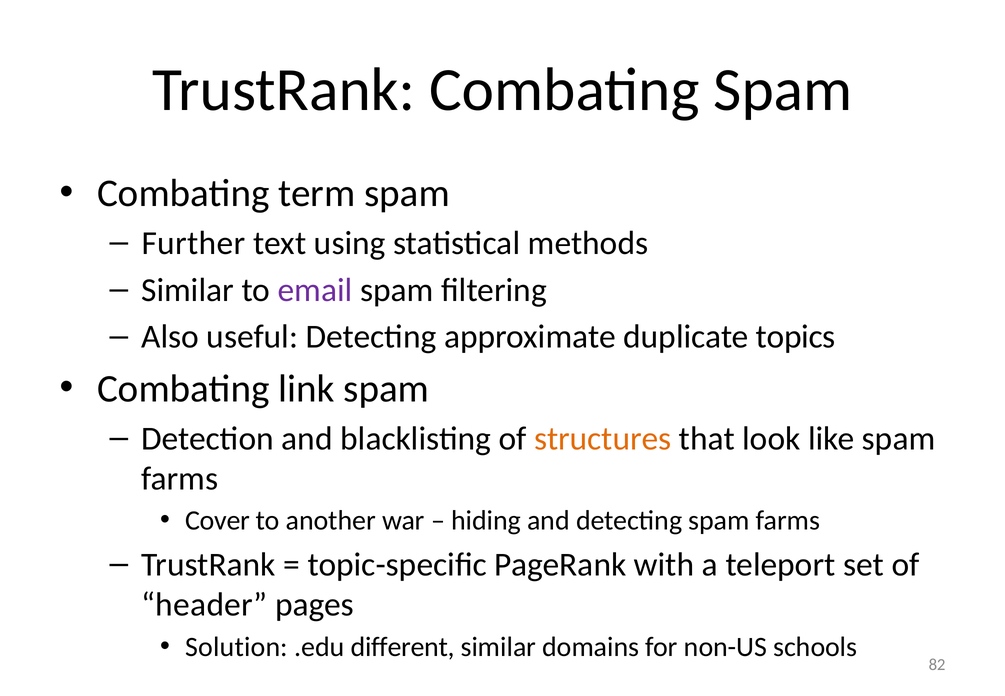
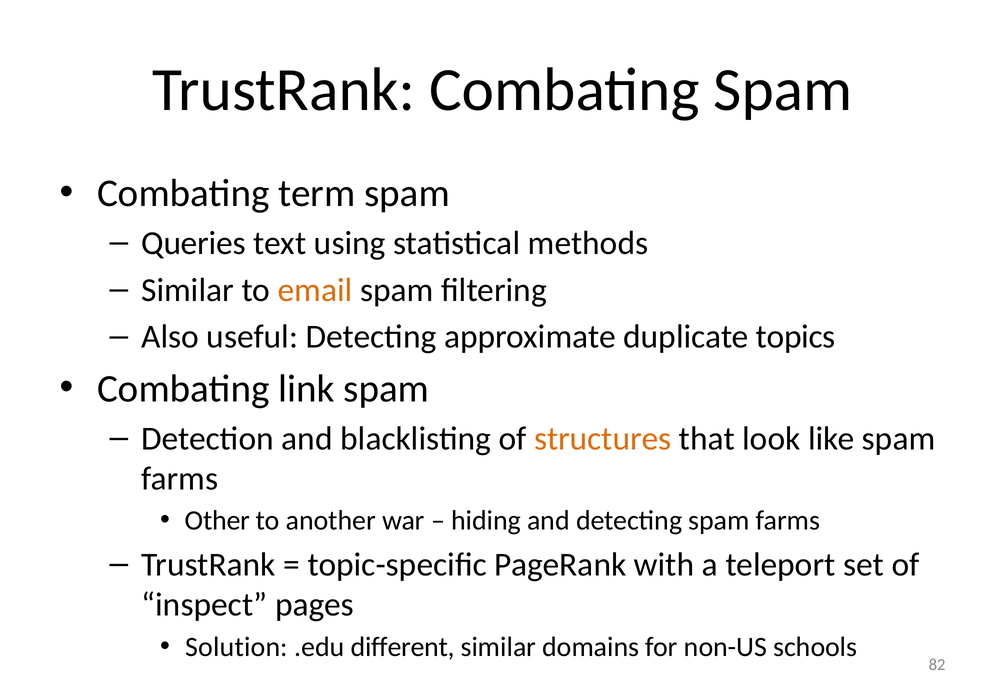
Further: Further -> Queries
email colour: purple -> orange
Cover: Cover -> Other
header: header -> inspect
